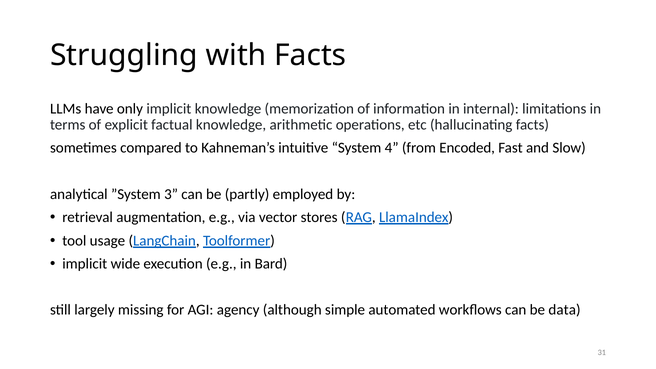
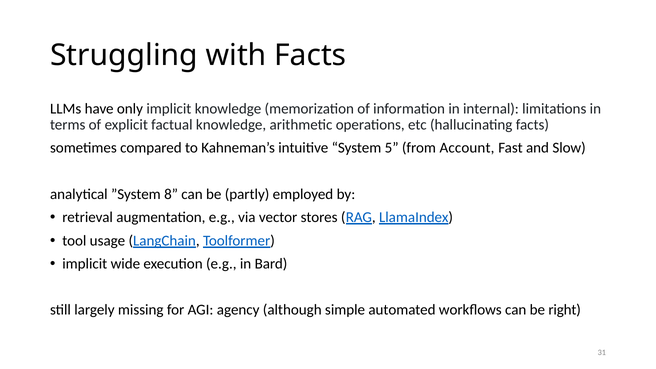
4: 4 -> 5
Encoded: Encoded -> Account
3: 3 -> 8
data: data -> right
